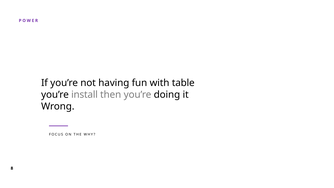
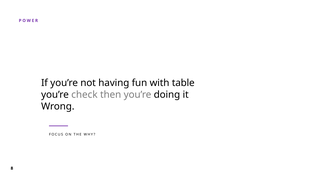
install: install -> check
